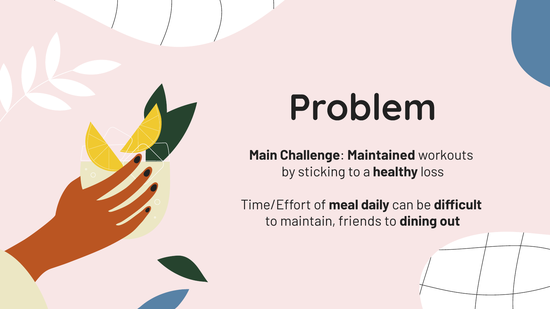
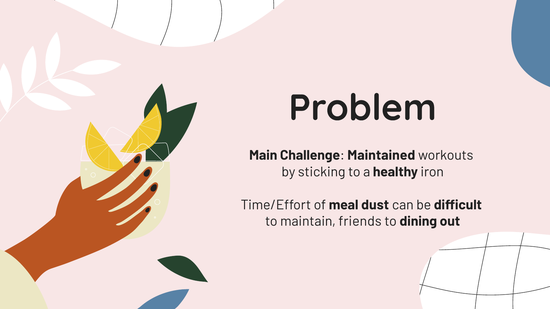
loss: loss -> iron
daily: daily -> dust
